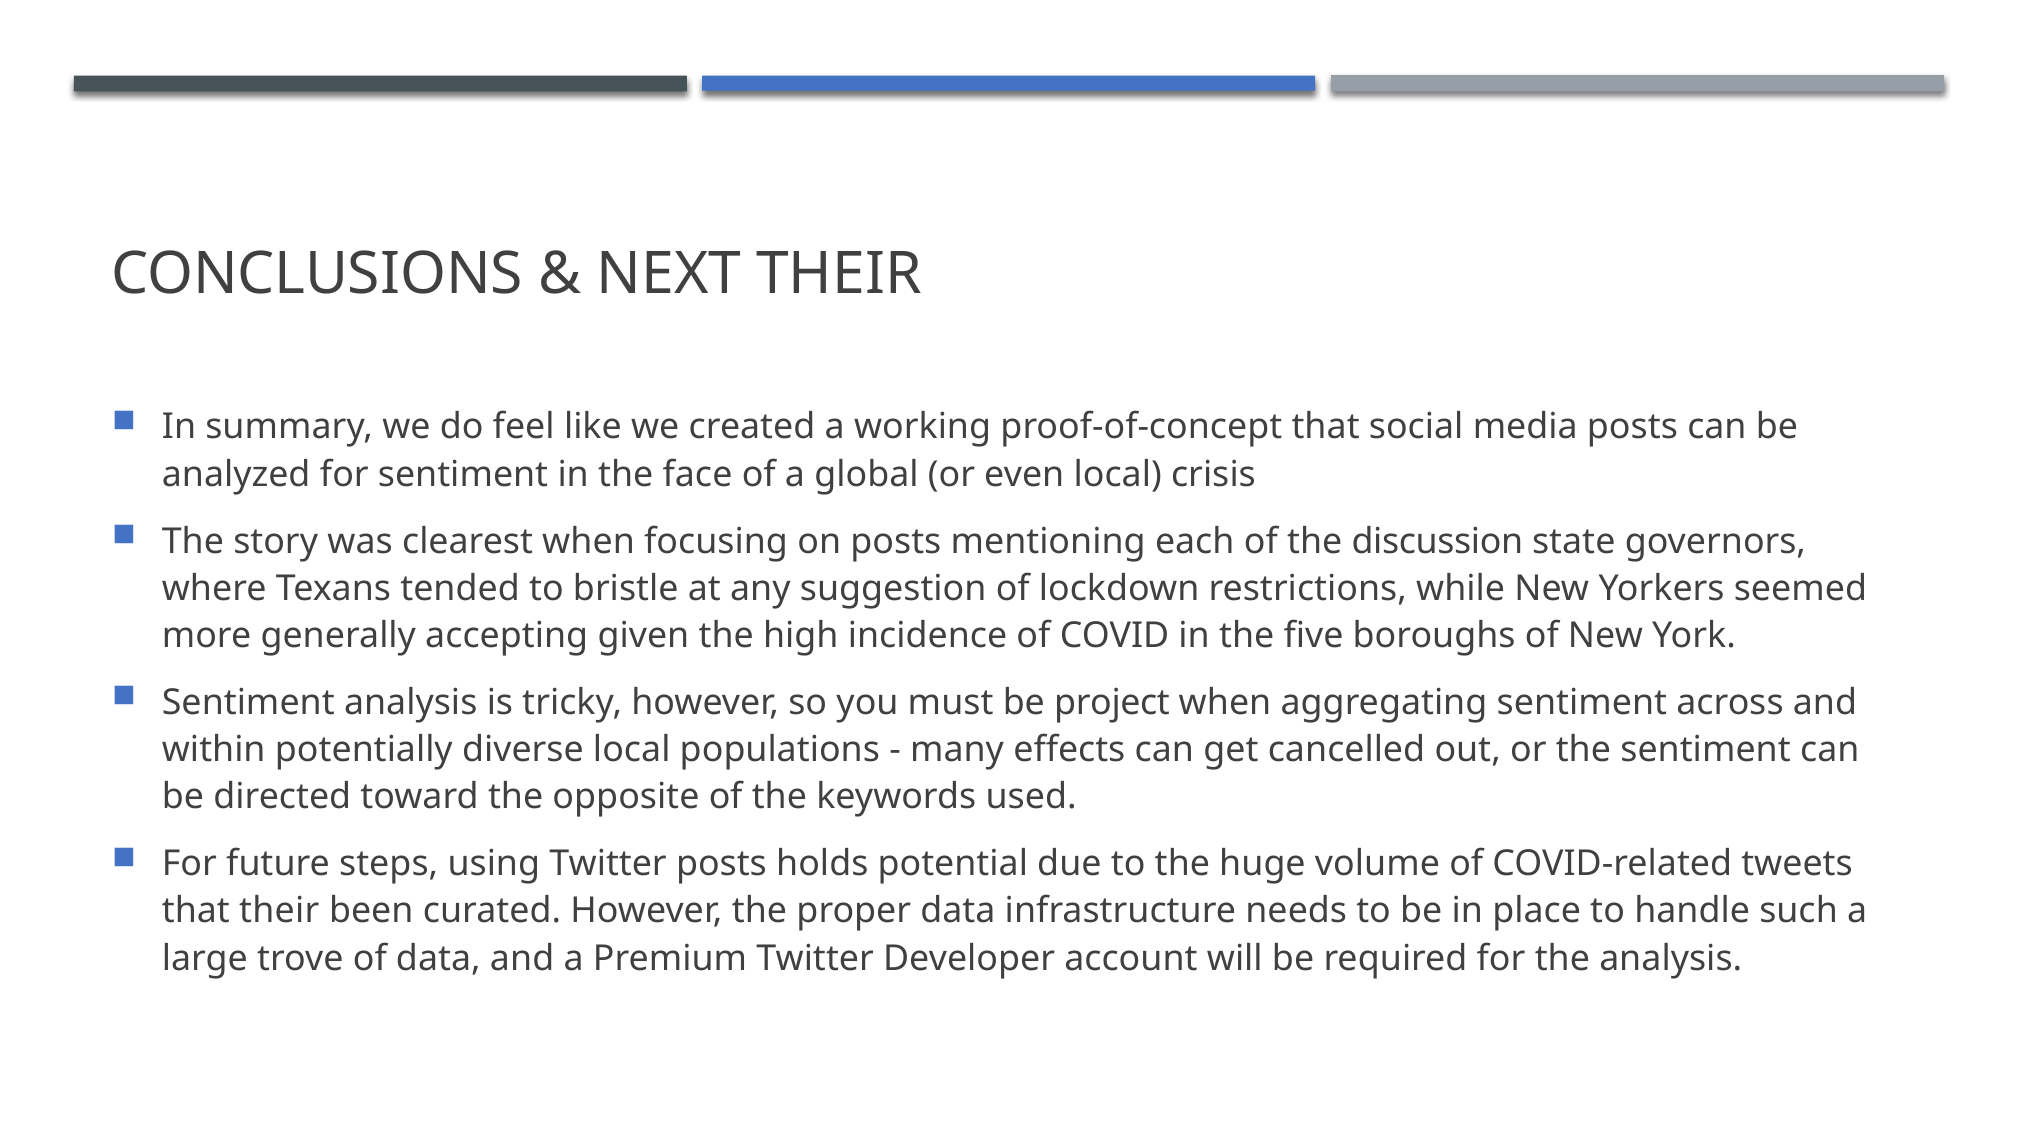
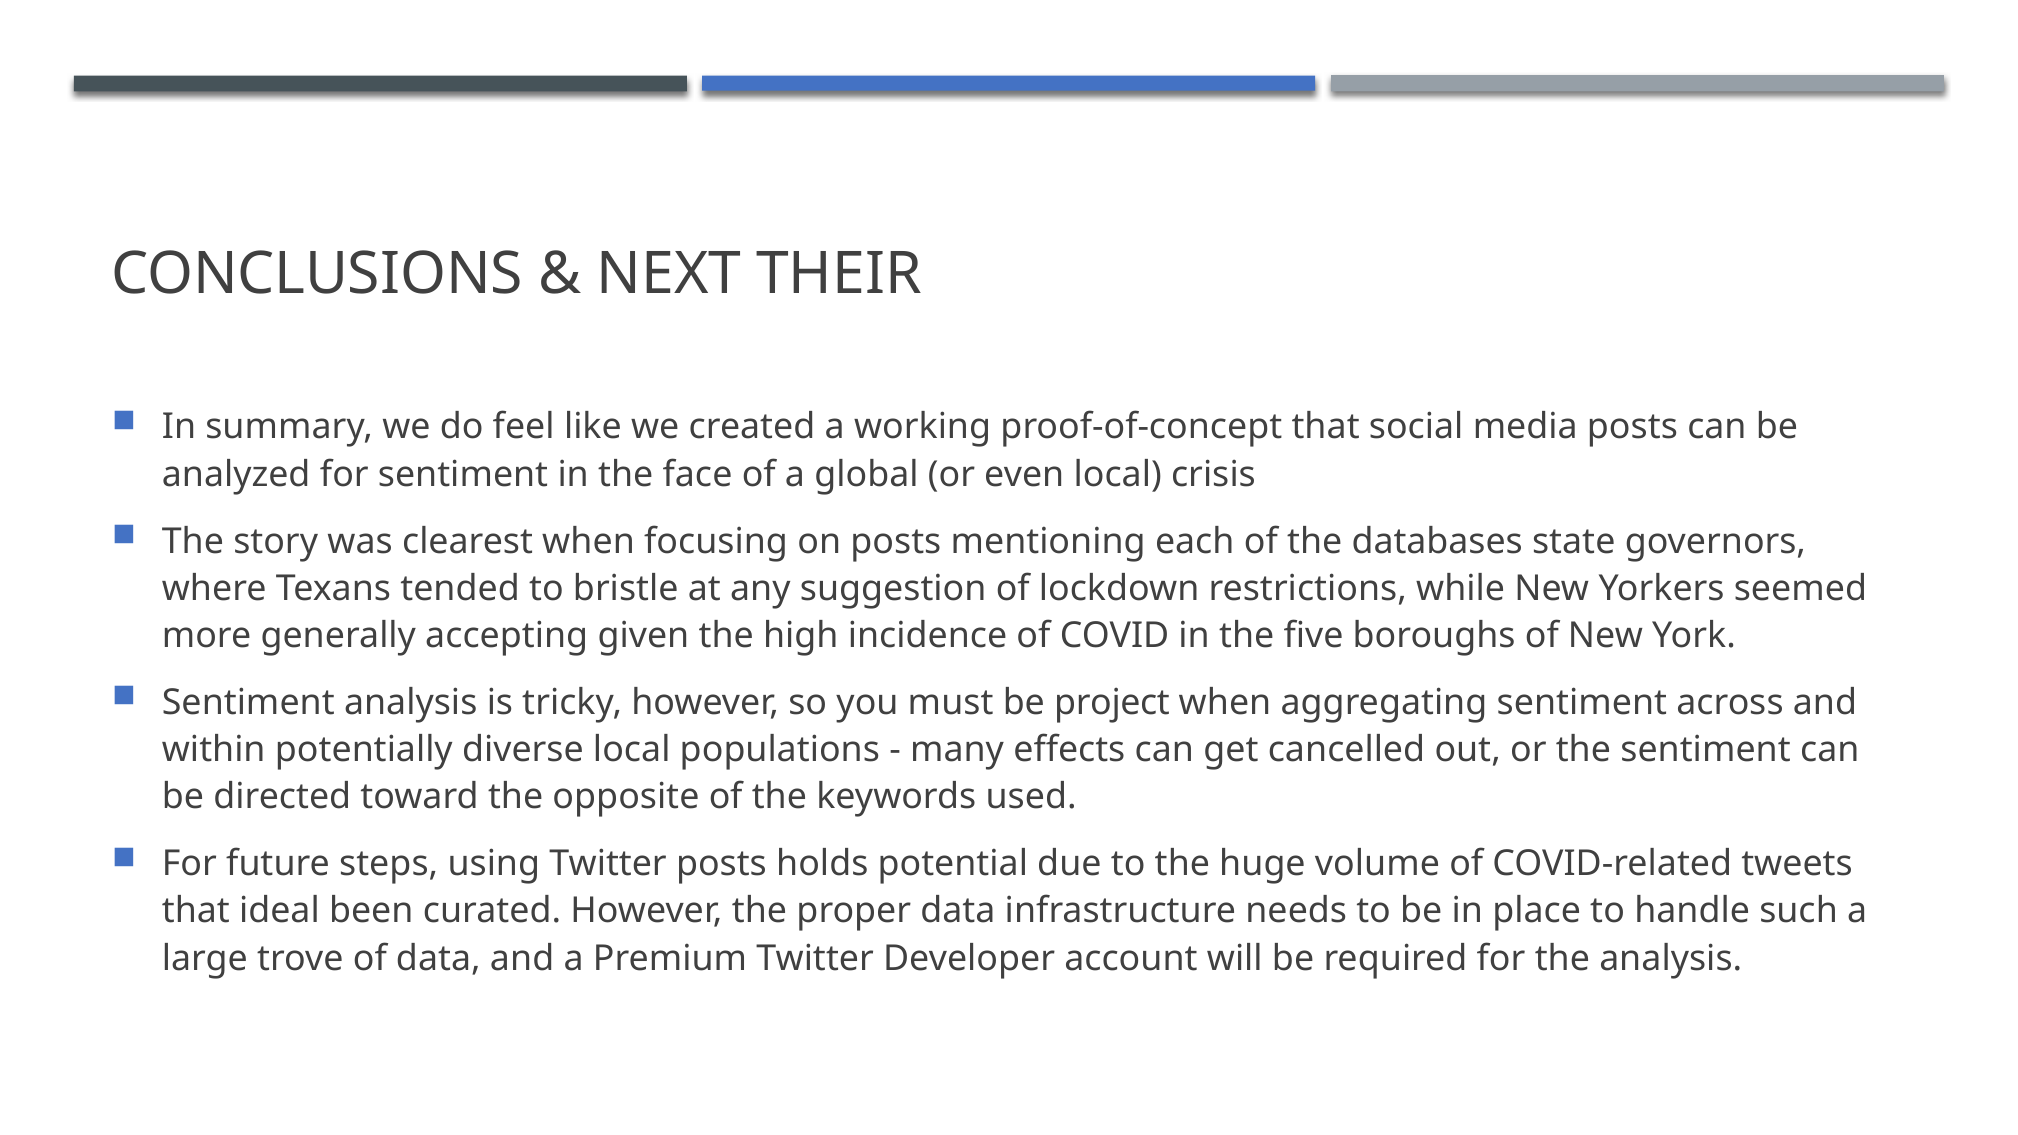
discussion: discussion -> databases
that their: their -> ideal
